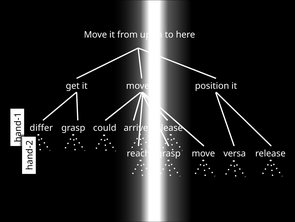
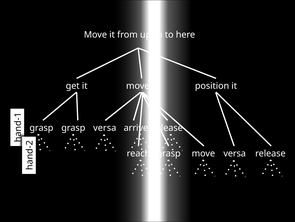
differ at (41, 127): differ -> grasp
could at (105, 127): could -> versa
